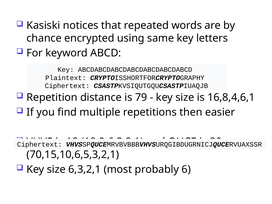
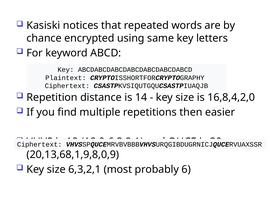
79: 79 -> 14
16,8,4,6,1: 16,8,4,6,1 -> 16,8,4,2,0
70,15,10,6,5,3,2,1: 70,15,10,6,5,3,2,1 -> 20,13,68,1,9,8,0,9
